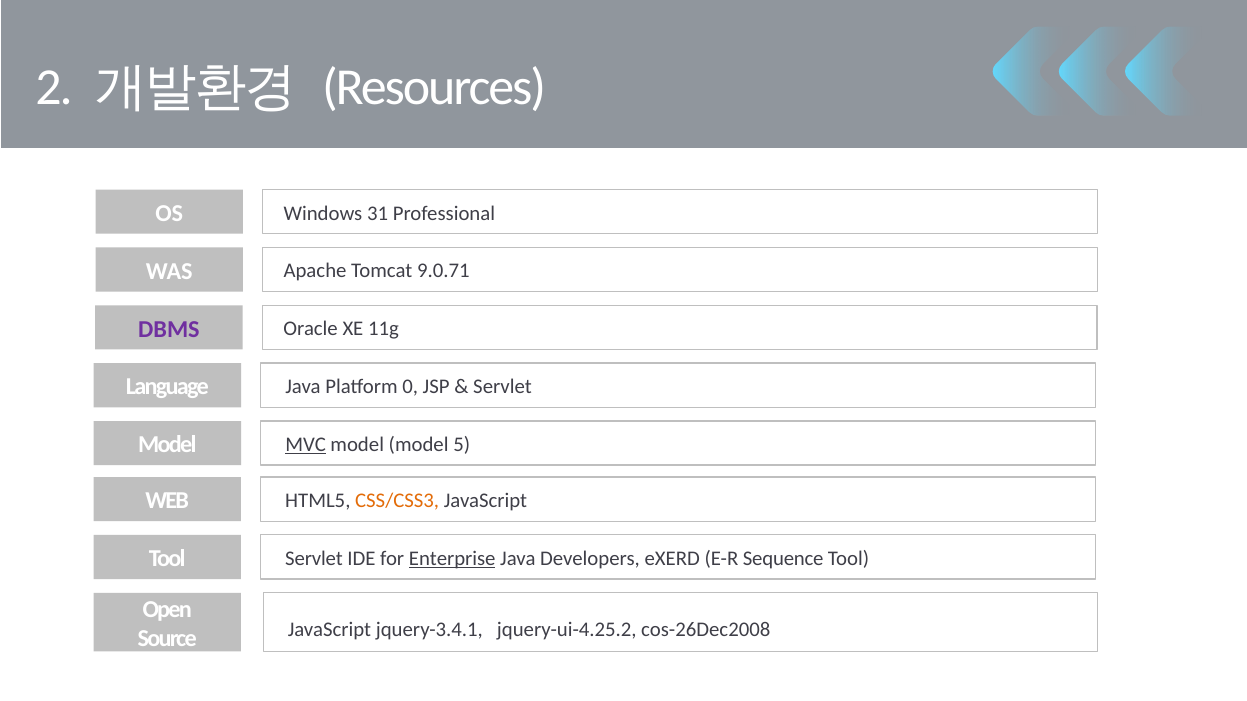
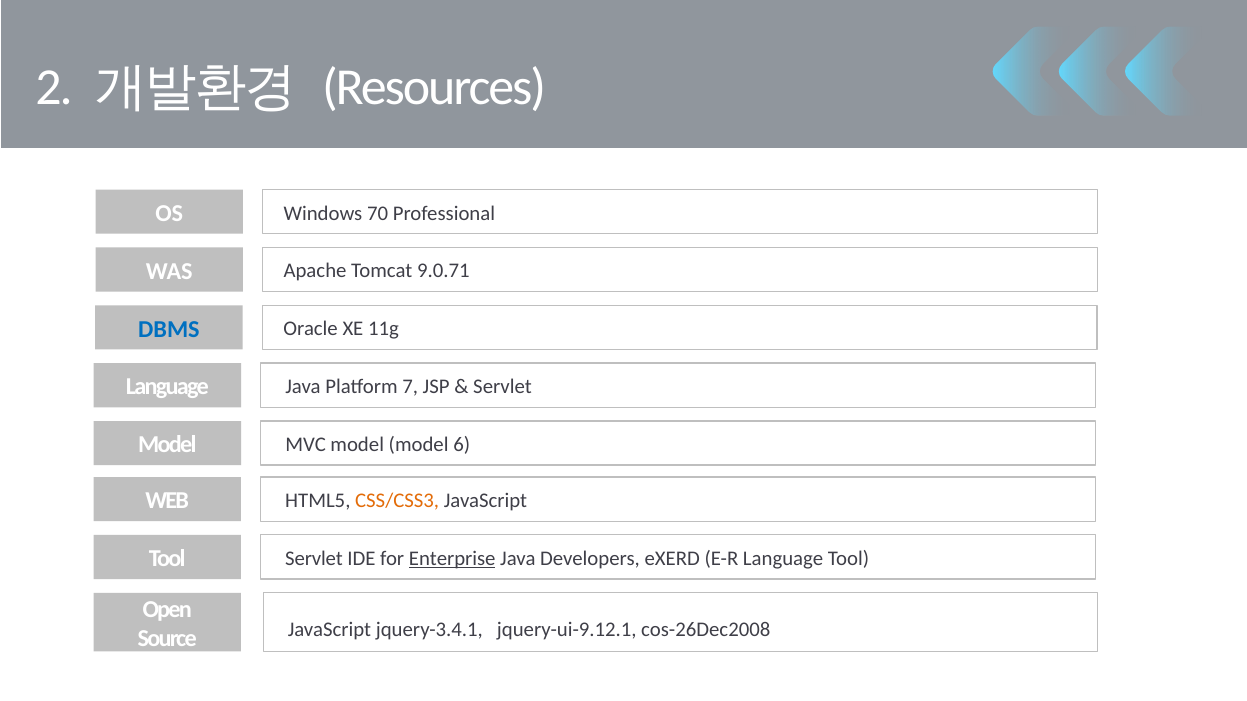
31: 31 -> 70
DBMS colour: purple -> blue
0: 0 -> 7
MVC underline: present -> none
5: 5 -> 6
E-R Sequence: Sequence -> Language
jquery-ui-4.25.2: jquery-ui-4.25.2 -> jquery-ui-9.12.1
